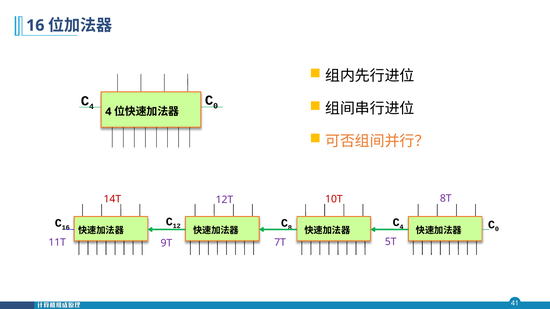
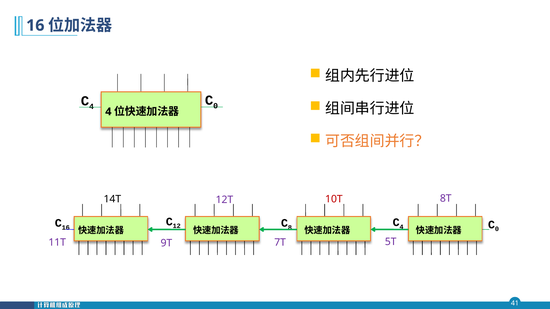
14T colour: red -> black
